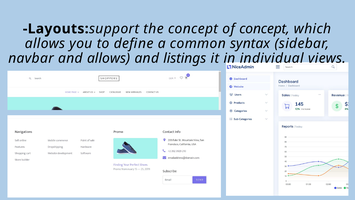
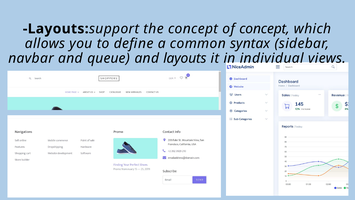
and allows: allows -> queue
and listings: listings -> layouts
